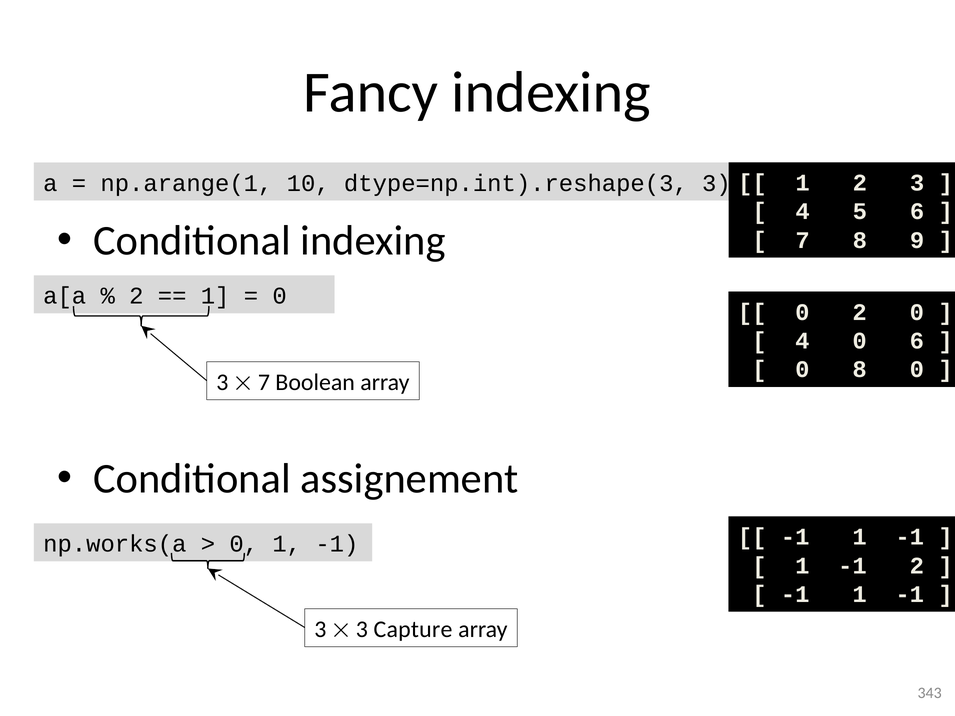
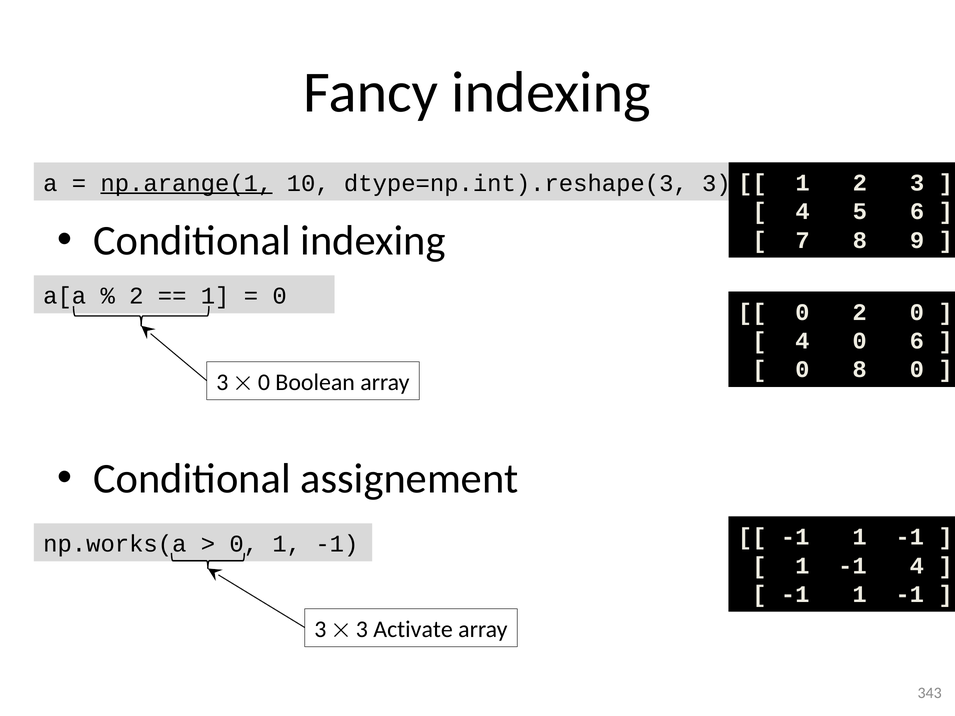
np.arange(1 underline: none -> present
7 at (264, 383): 7 -> 0
-1 2: 2 -> 4
Capture: Capture -> Activate
